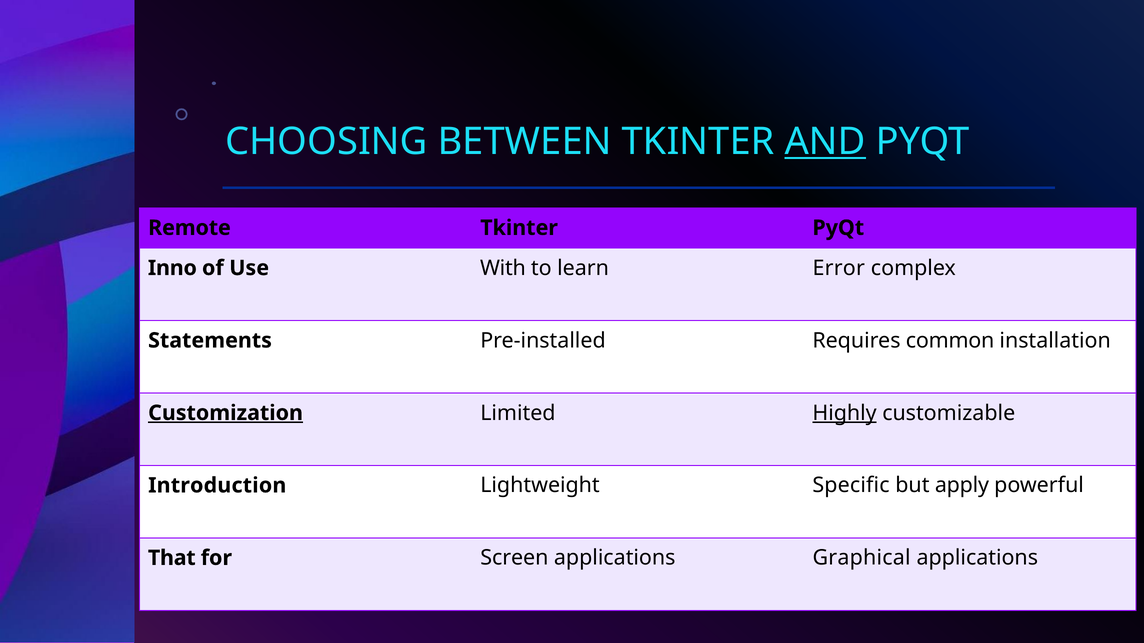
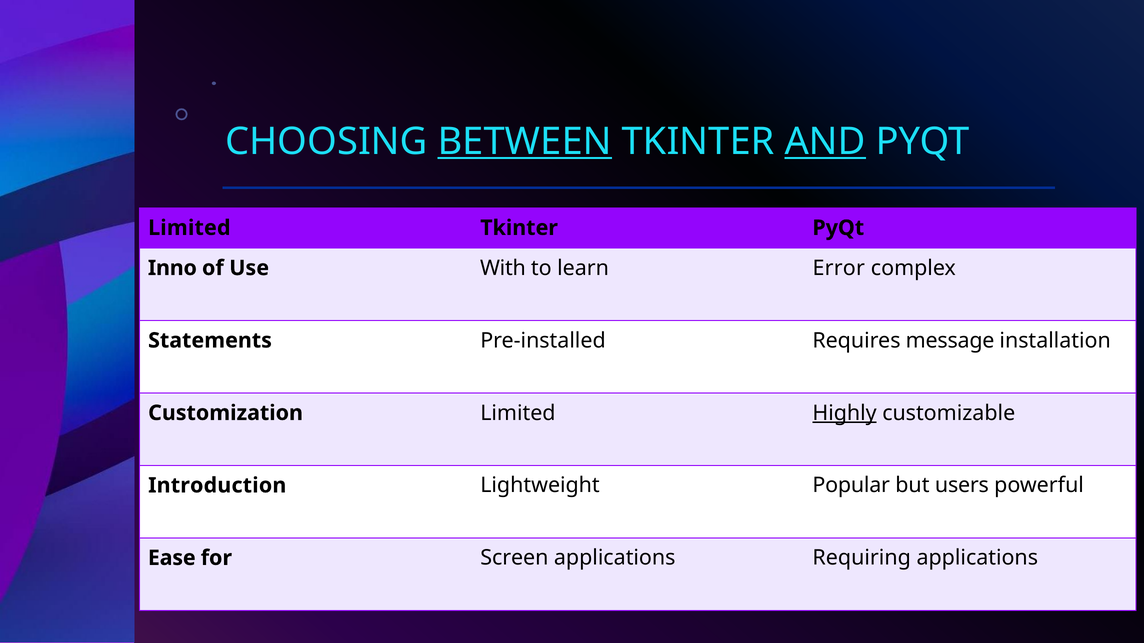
BETWEEN underline: none -> present
Remote at (189, 228): Remote -> Limited
common: common -> message
Customization underline: present -> none
Specific: Specific -> Popular
apply: apply -> users
That: That -> Ease
Graphical: Graphical -> Requiring
